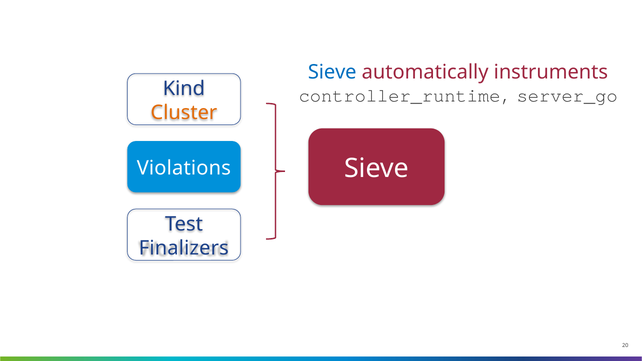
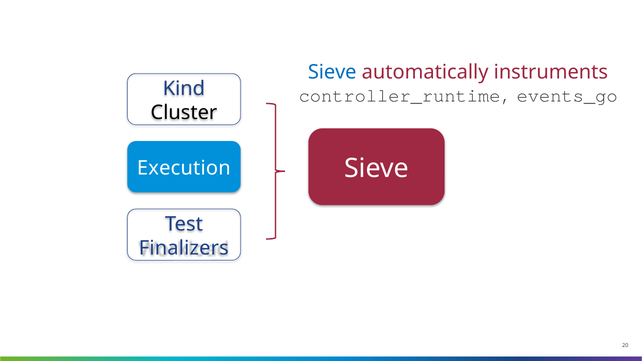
server_go: server_go -> events_go
Cluster colour: orange -> black
Violations: Violations -> Execution
